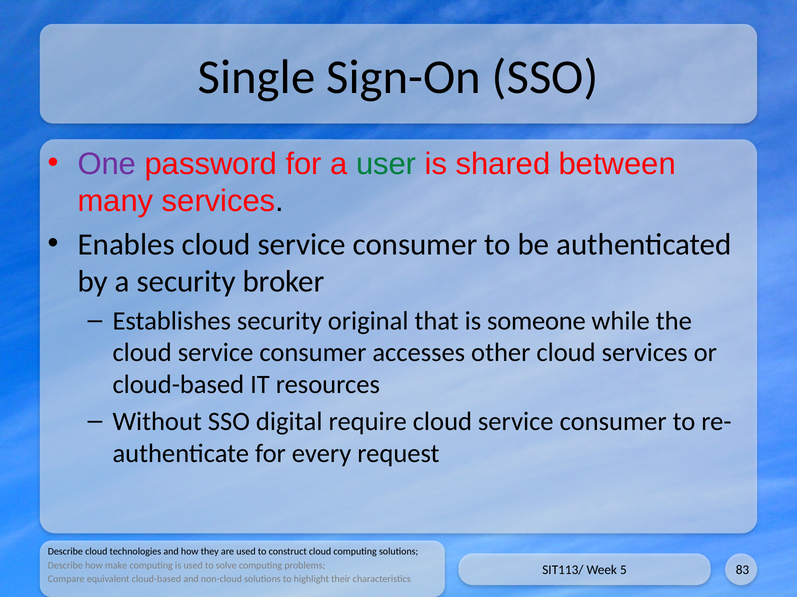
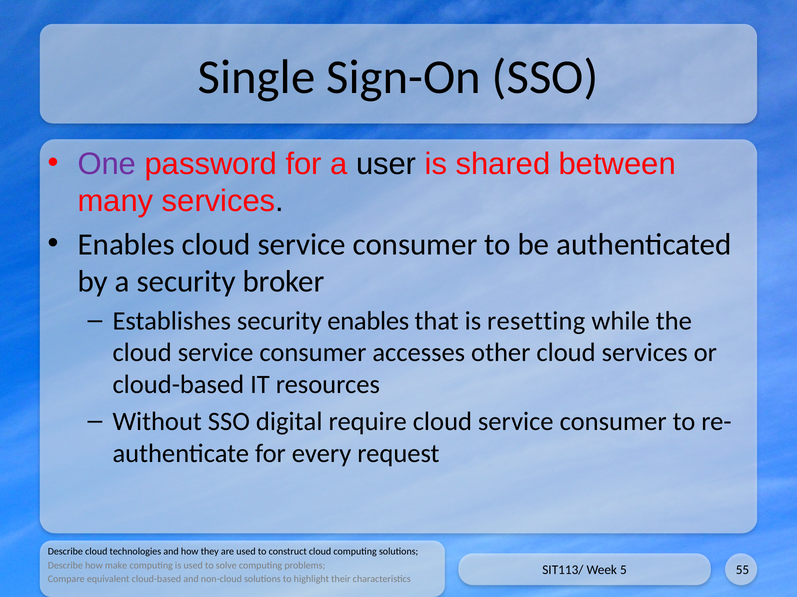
user colour: green -> black
security original: original -> enables
someone: someone -> resetting
83: 83 -> 55
